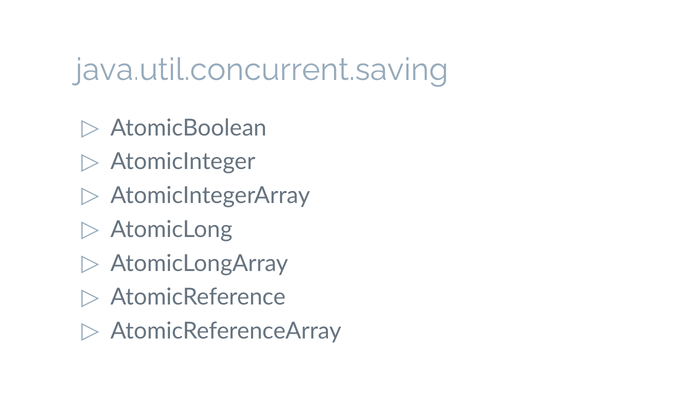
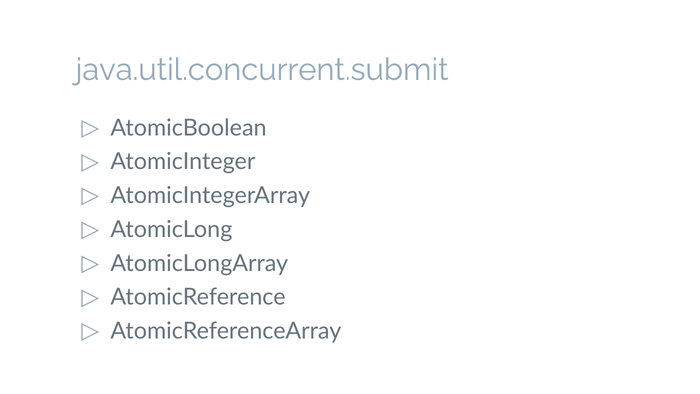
java.util.concurrent.saving: java.util.concurrent.saving -> java.util.concurrent.submit
